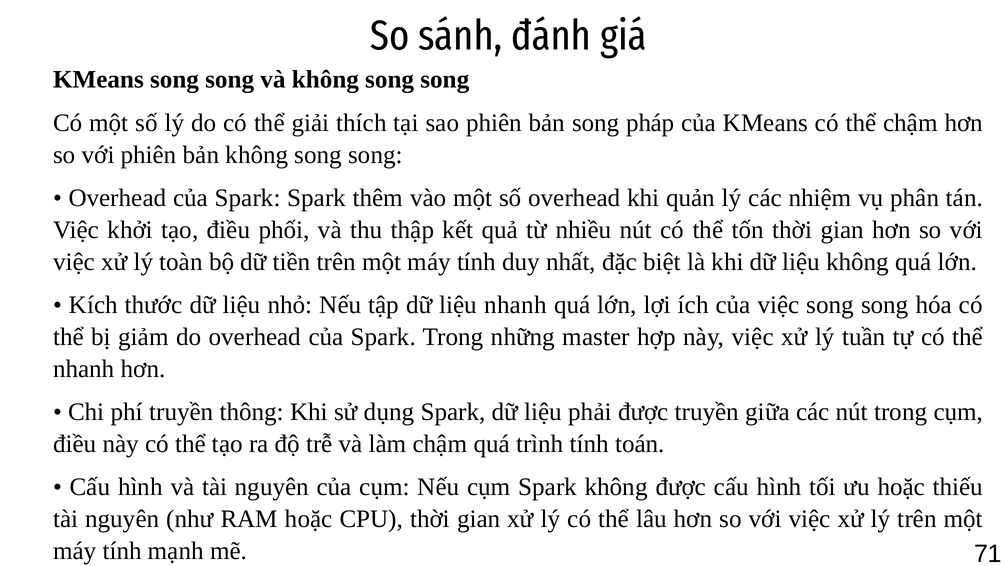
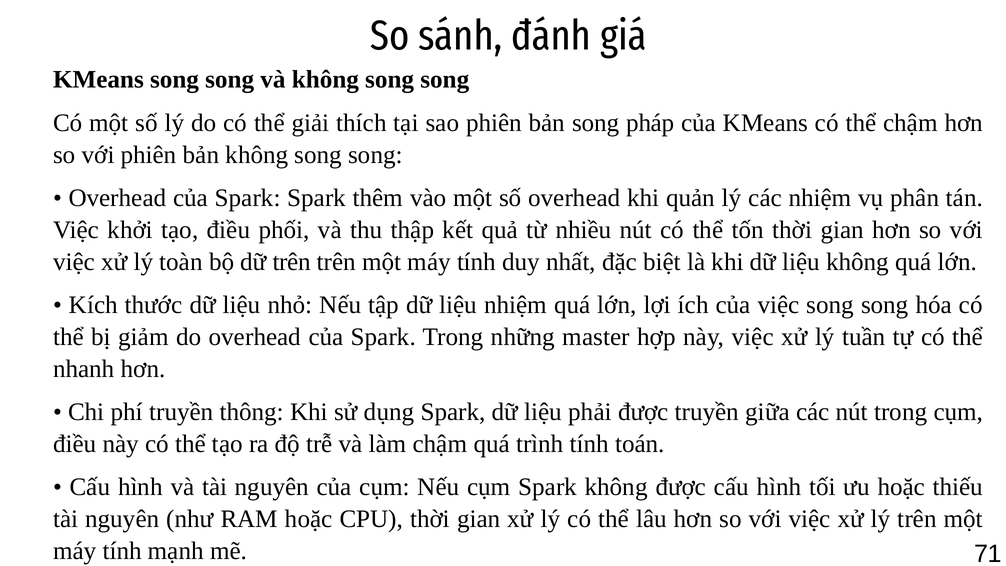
dữ tiền: tiền -> trên
liệu nhanh: nhanh -> nhiệm
